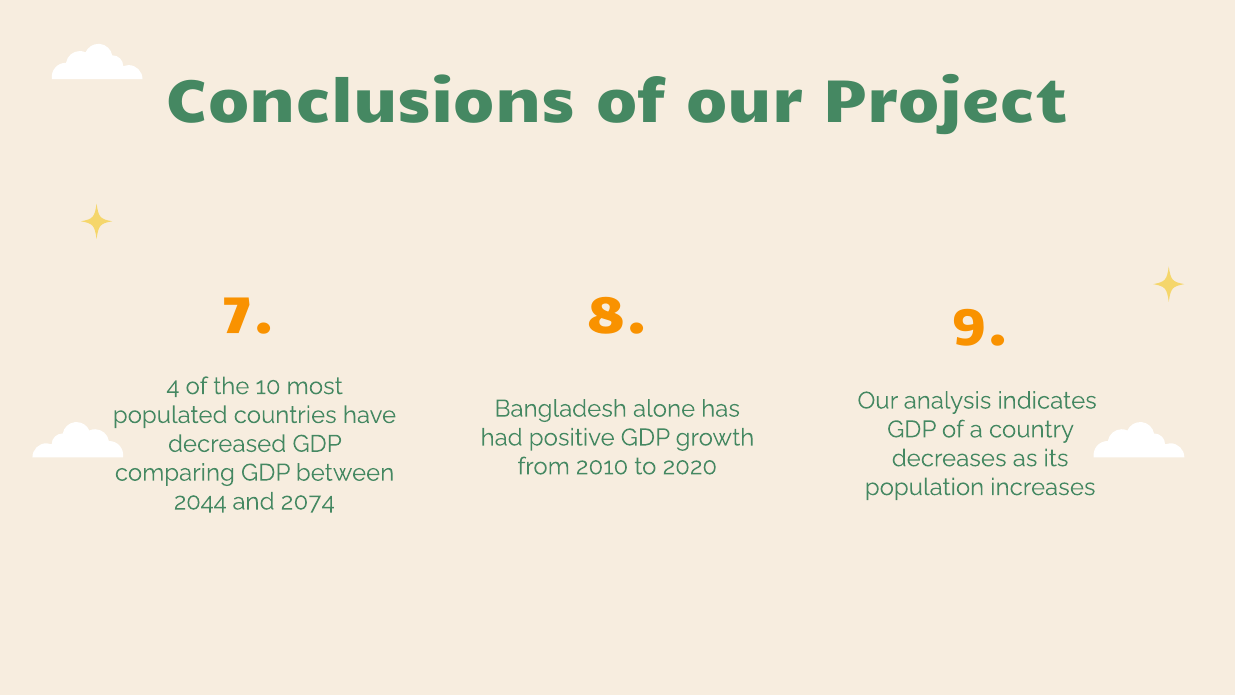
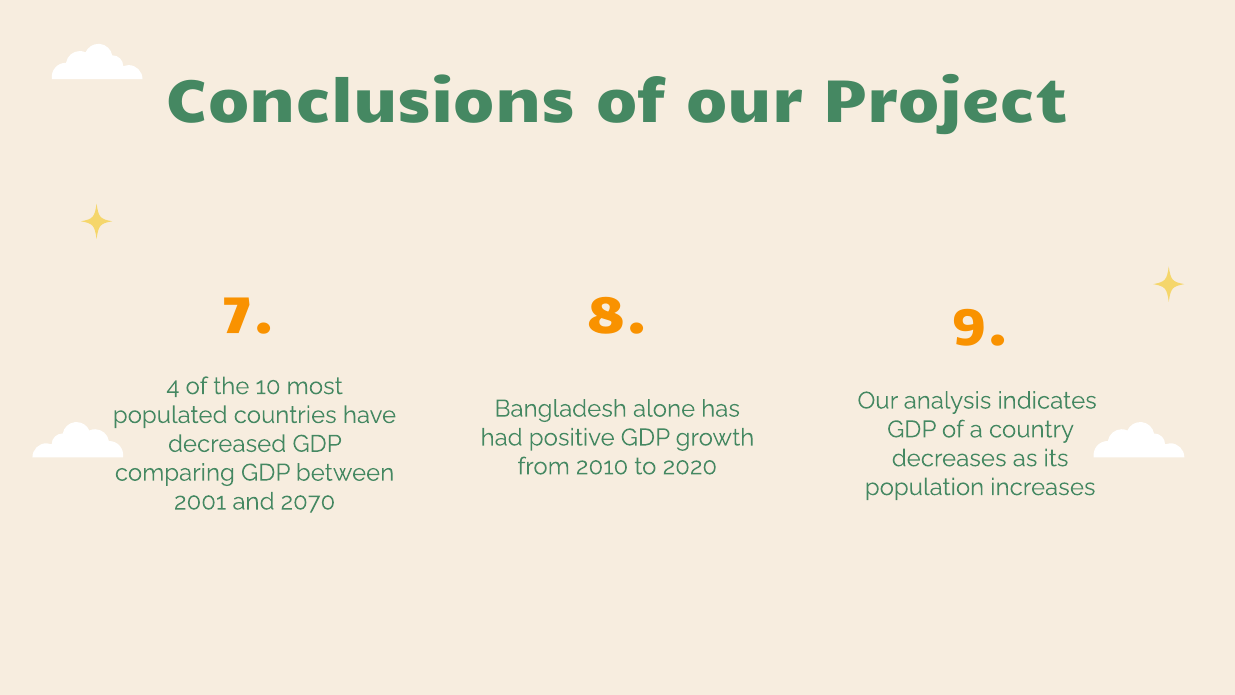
2044: 2044 -> 2001
2074: 2074 -> 2070
